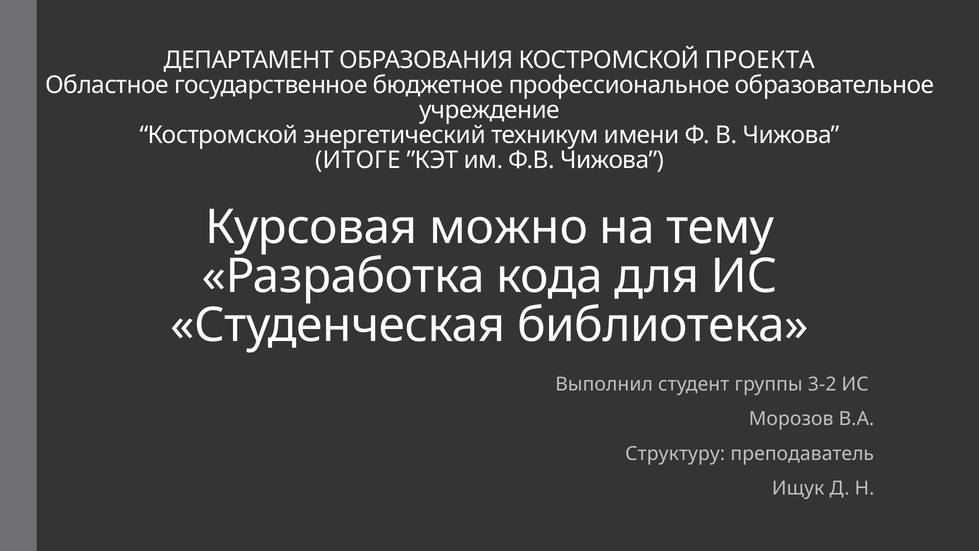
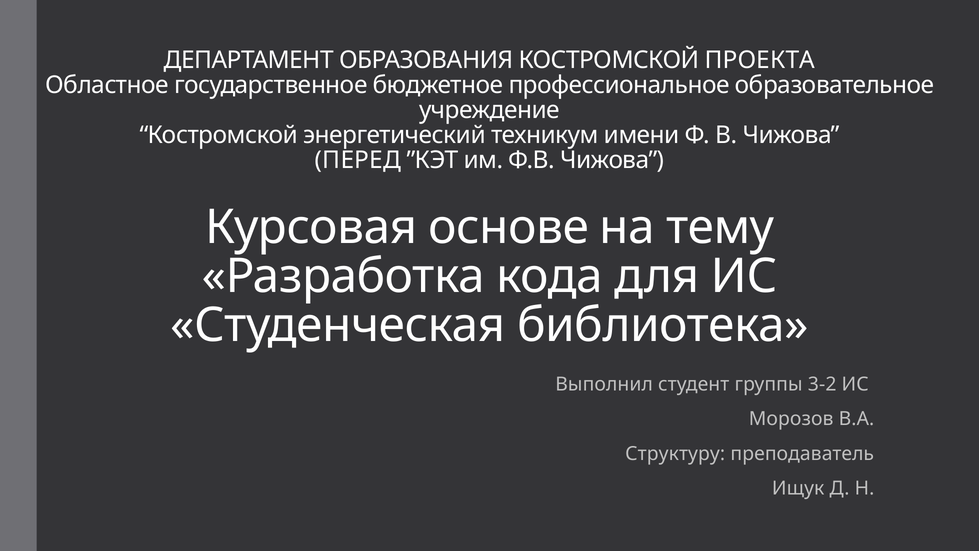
ИТОГЕ: ИТОГЕ -> ПЕРЕД
можно: можно -> основе
